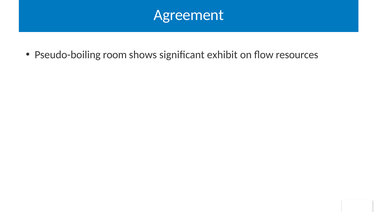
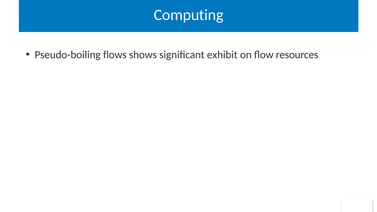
Agreement: Agreement -> Computing
room: room -> flows
